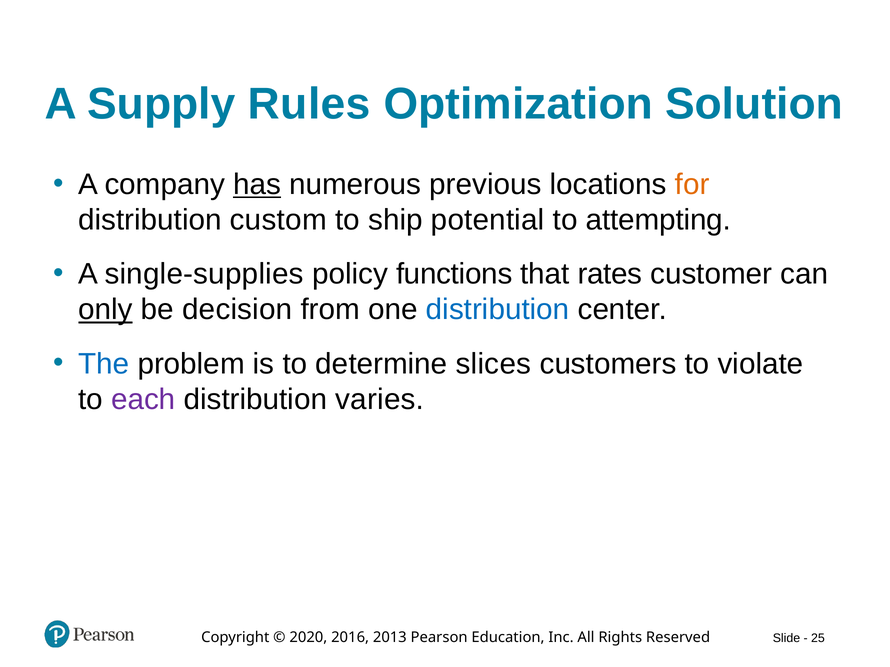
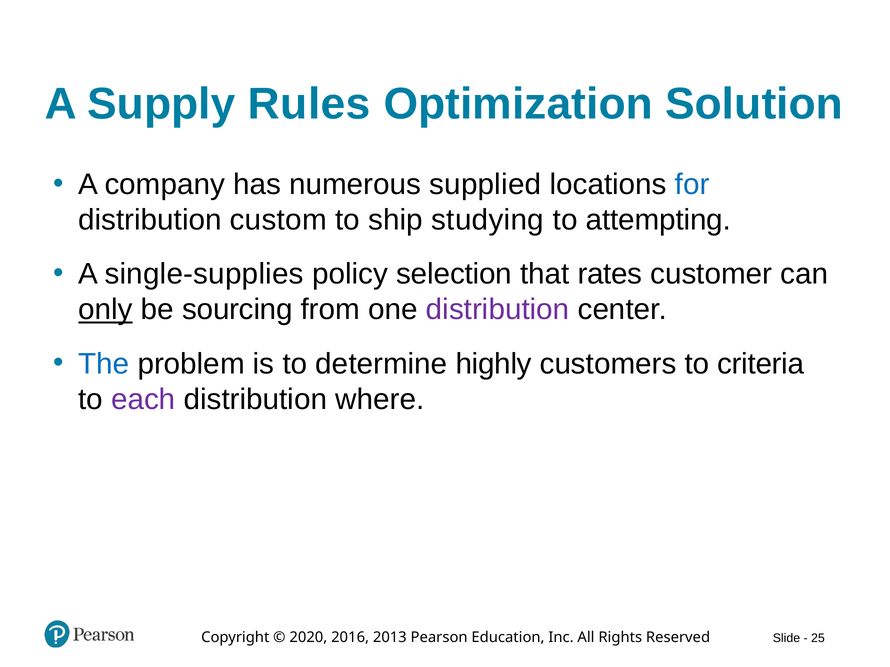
has underline: present -> none
previous: previous -> supplied
for colour: orange -> blue
potential: potential -> studying
functions: functions -> selection
decision: decision -> sourcing
distribution at (498, 310) colour: blue -> purple
slices: slices -> highly
violate: violate -> criteria
varies: varies -> where
